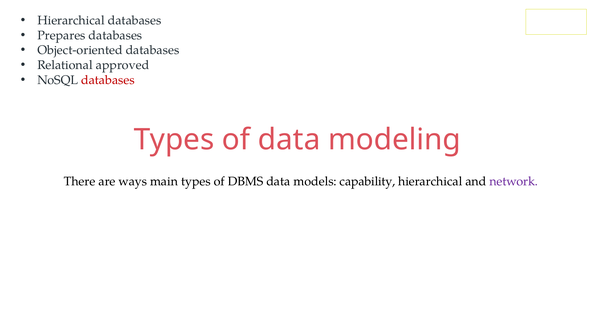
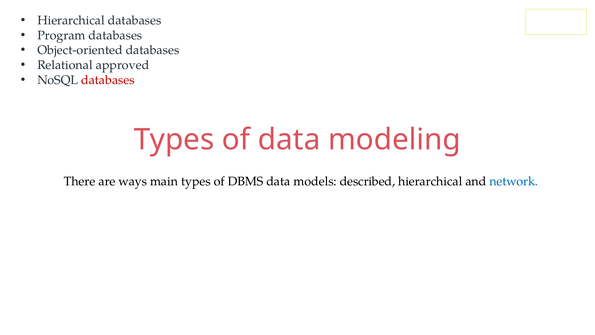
Prepares: Prepares -> Program
capability: capability -> described
network colour: purple -> blue
